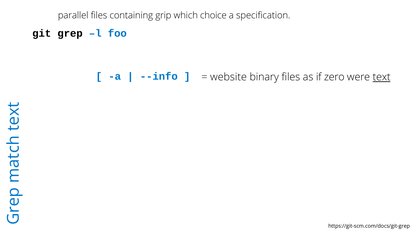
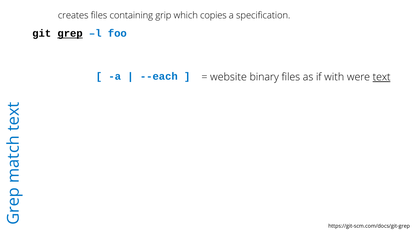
parallel: parallel -> creates
choice: choice -> copies
grep underline: none -> present
--info: --info -> --each
zero: zero -> with
